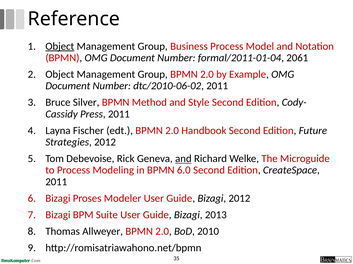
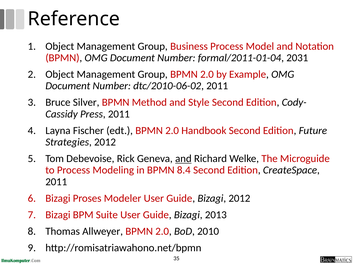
Object at (60, 46) underline: present -> none
2061: 2061 -> 2031
6.0: 6.0 -> 8.4
